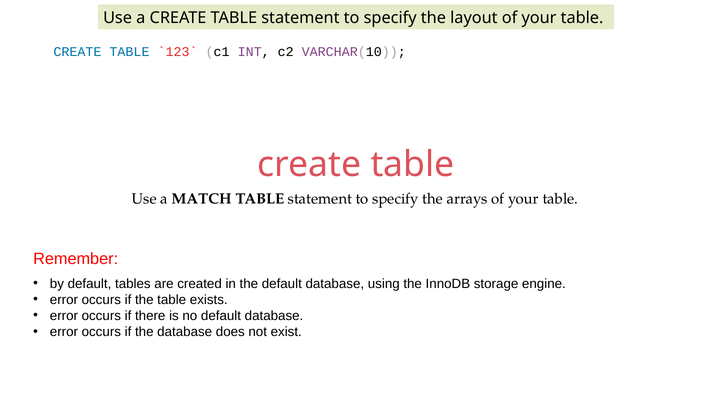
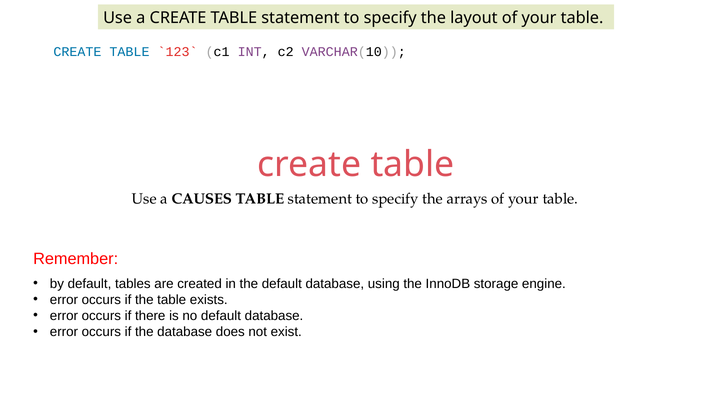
MATCH: MATCH -> CAUSES
